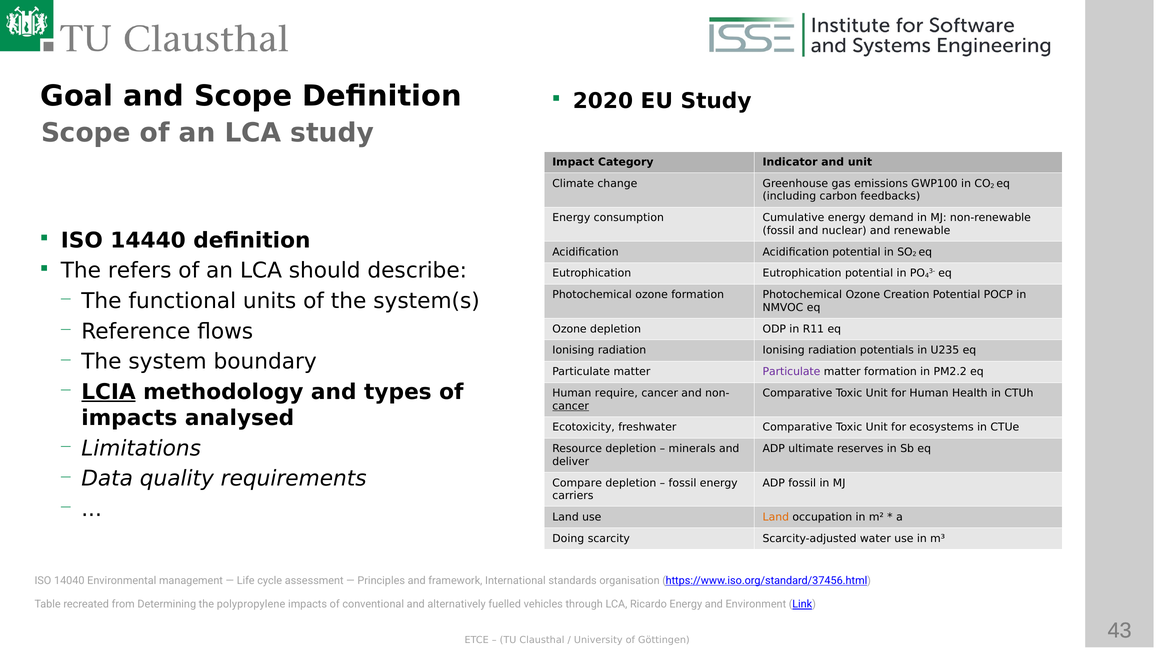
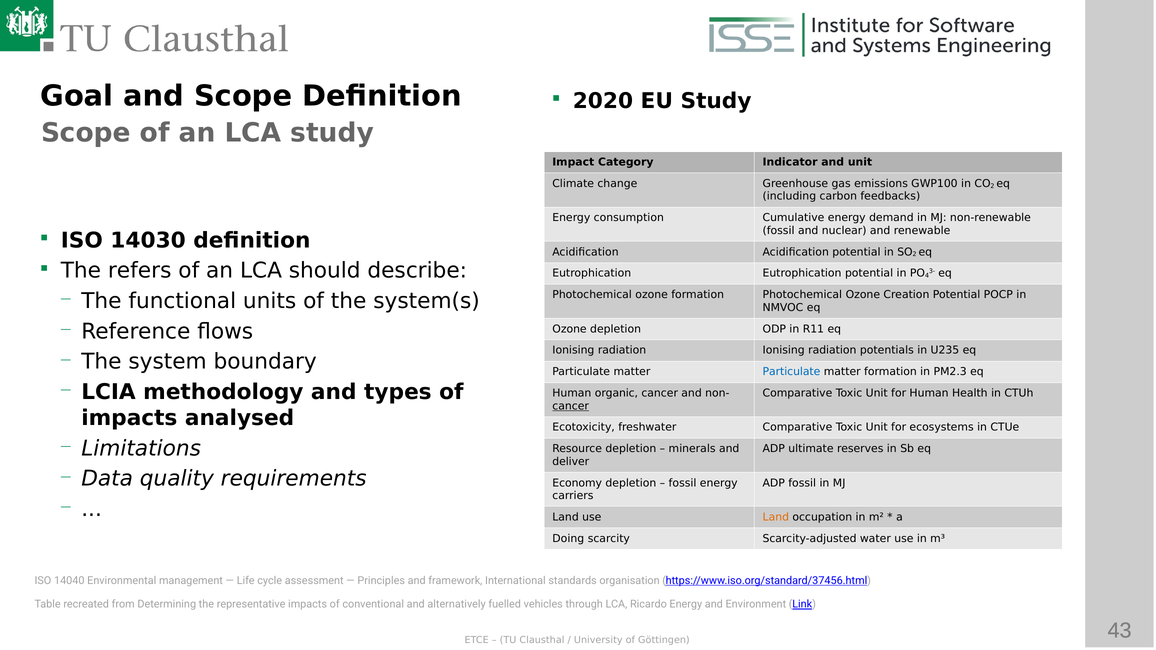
14440: 14440 -> 14030
Particulate at (791, 372) colour: purple -> blue
PM2.2: PM2.2 -> PM2.3
LCIA underline: present -> none
require: require -> organic
Compare: Compare -> Economy
polypropylene: polypropylene -> representative
